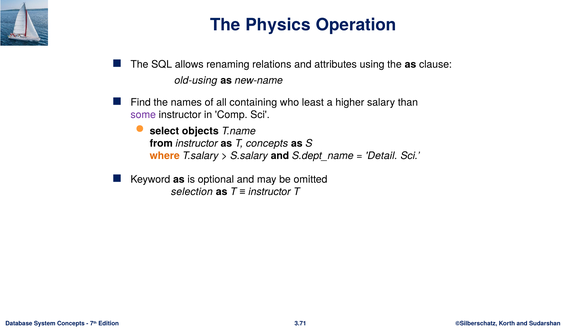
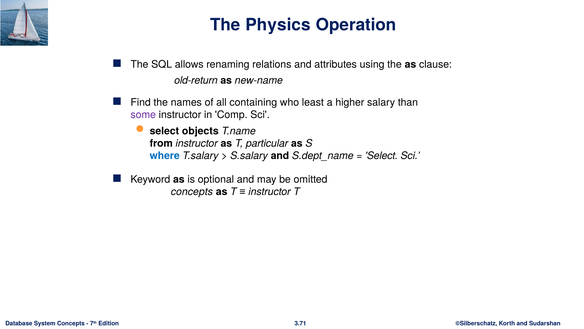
old-using: old-using -> old-return
T concepts: concepts -> particular
where colour: orange -> blue
Detail at (381, 156): Detail -> Select
selection at (192, 192): selection -> concepts
